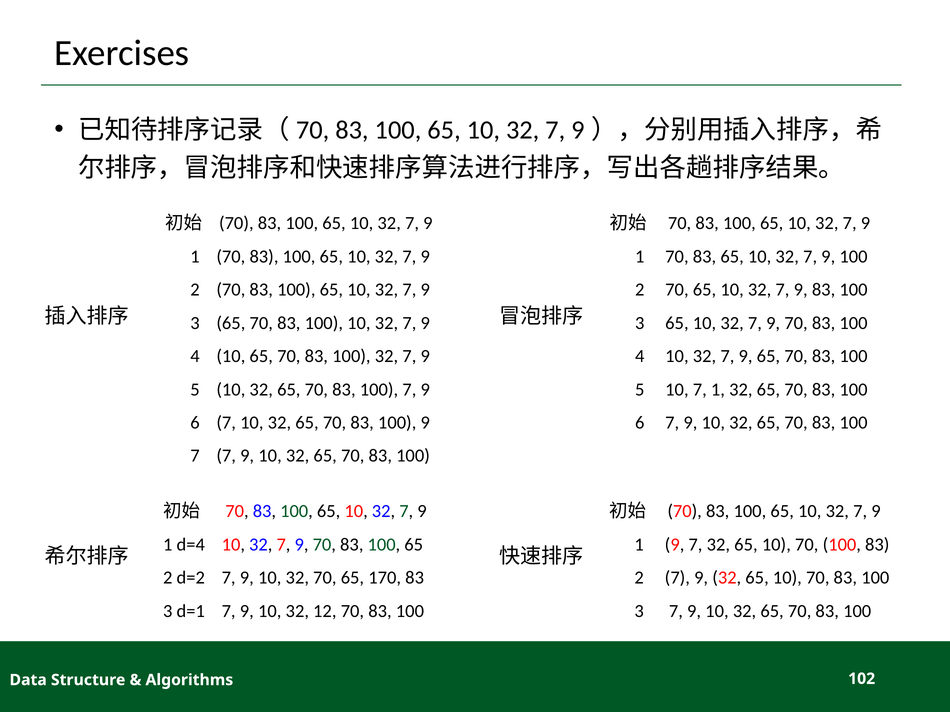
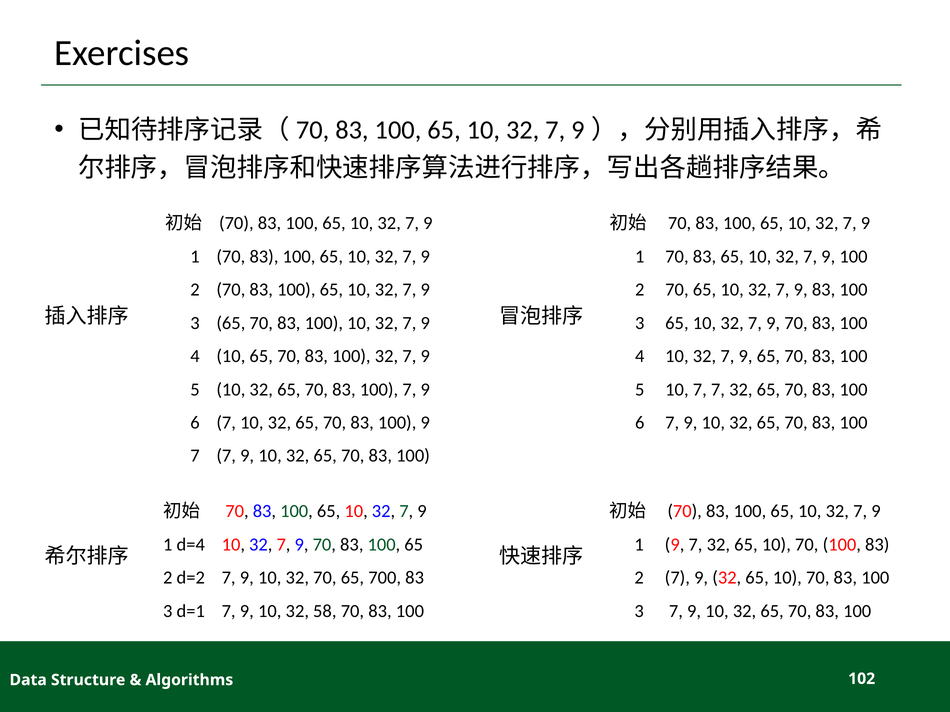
10 7 1: 1 -> 7
170: 170 -> 700
12: 12 -> 58
